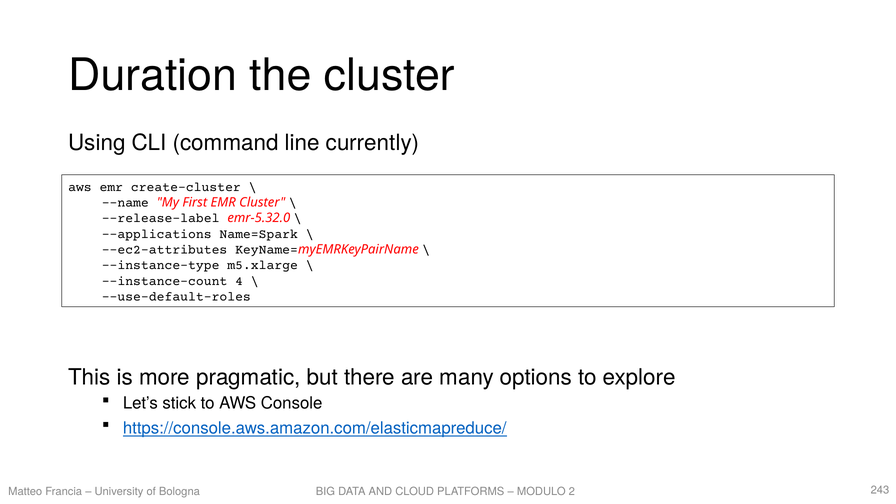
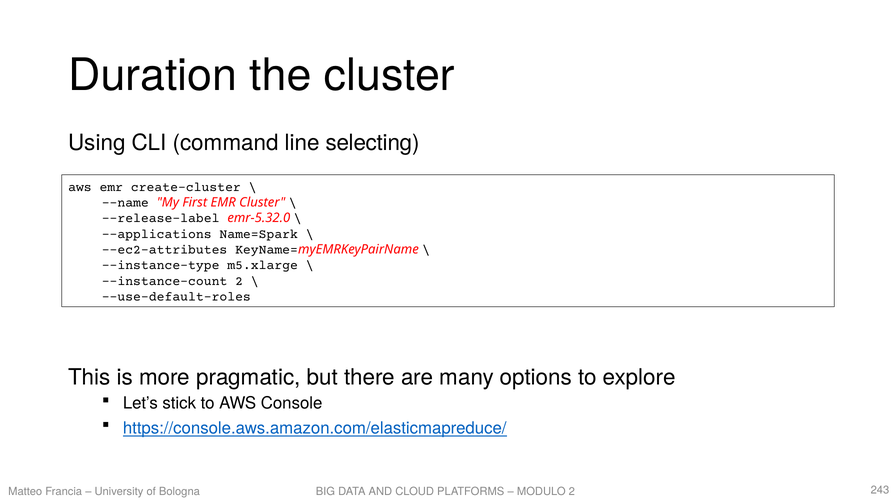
currently: currently -> selecting
--instance-count 4: 4 -> 2
